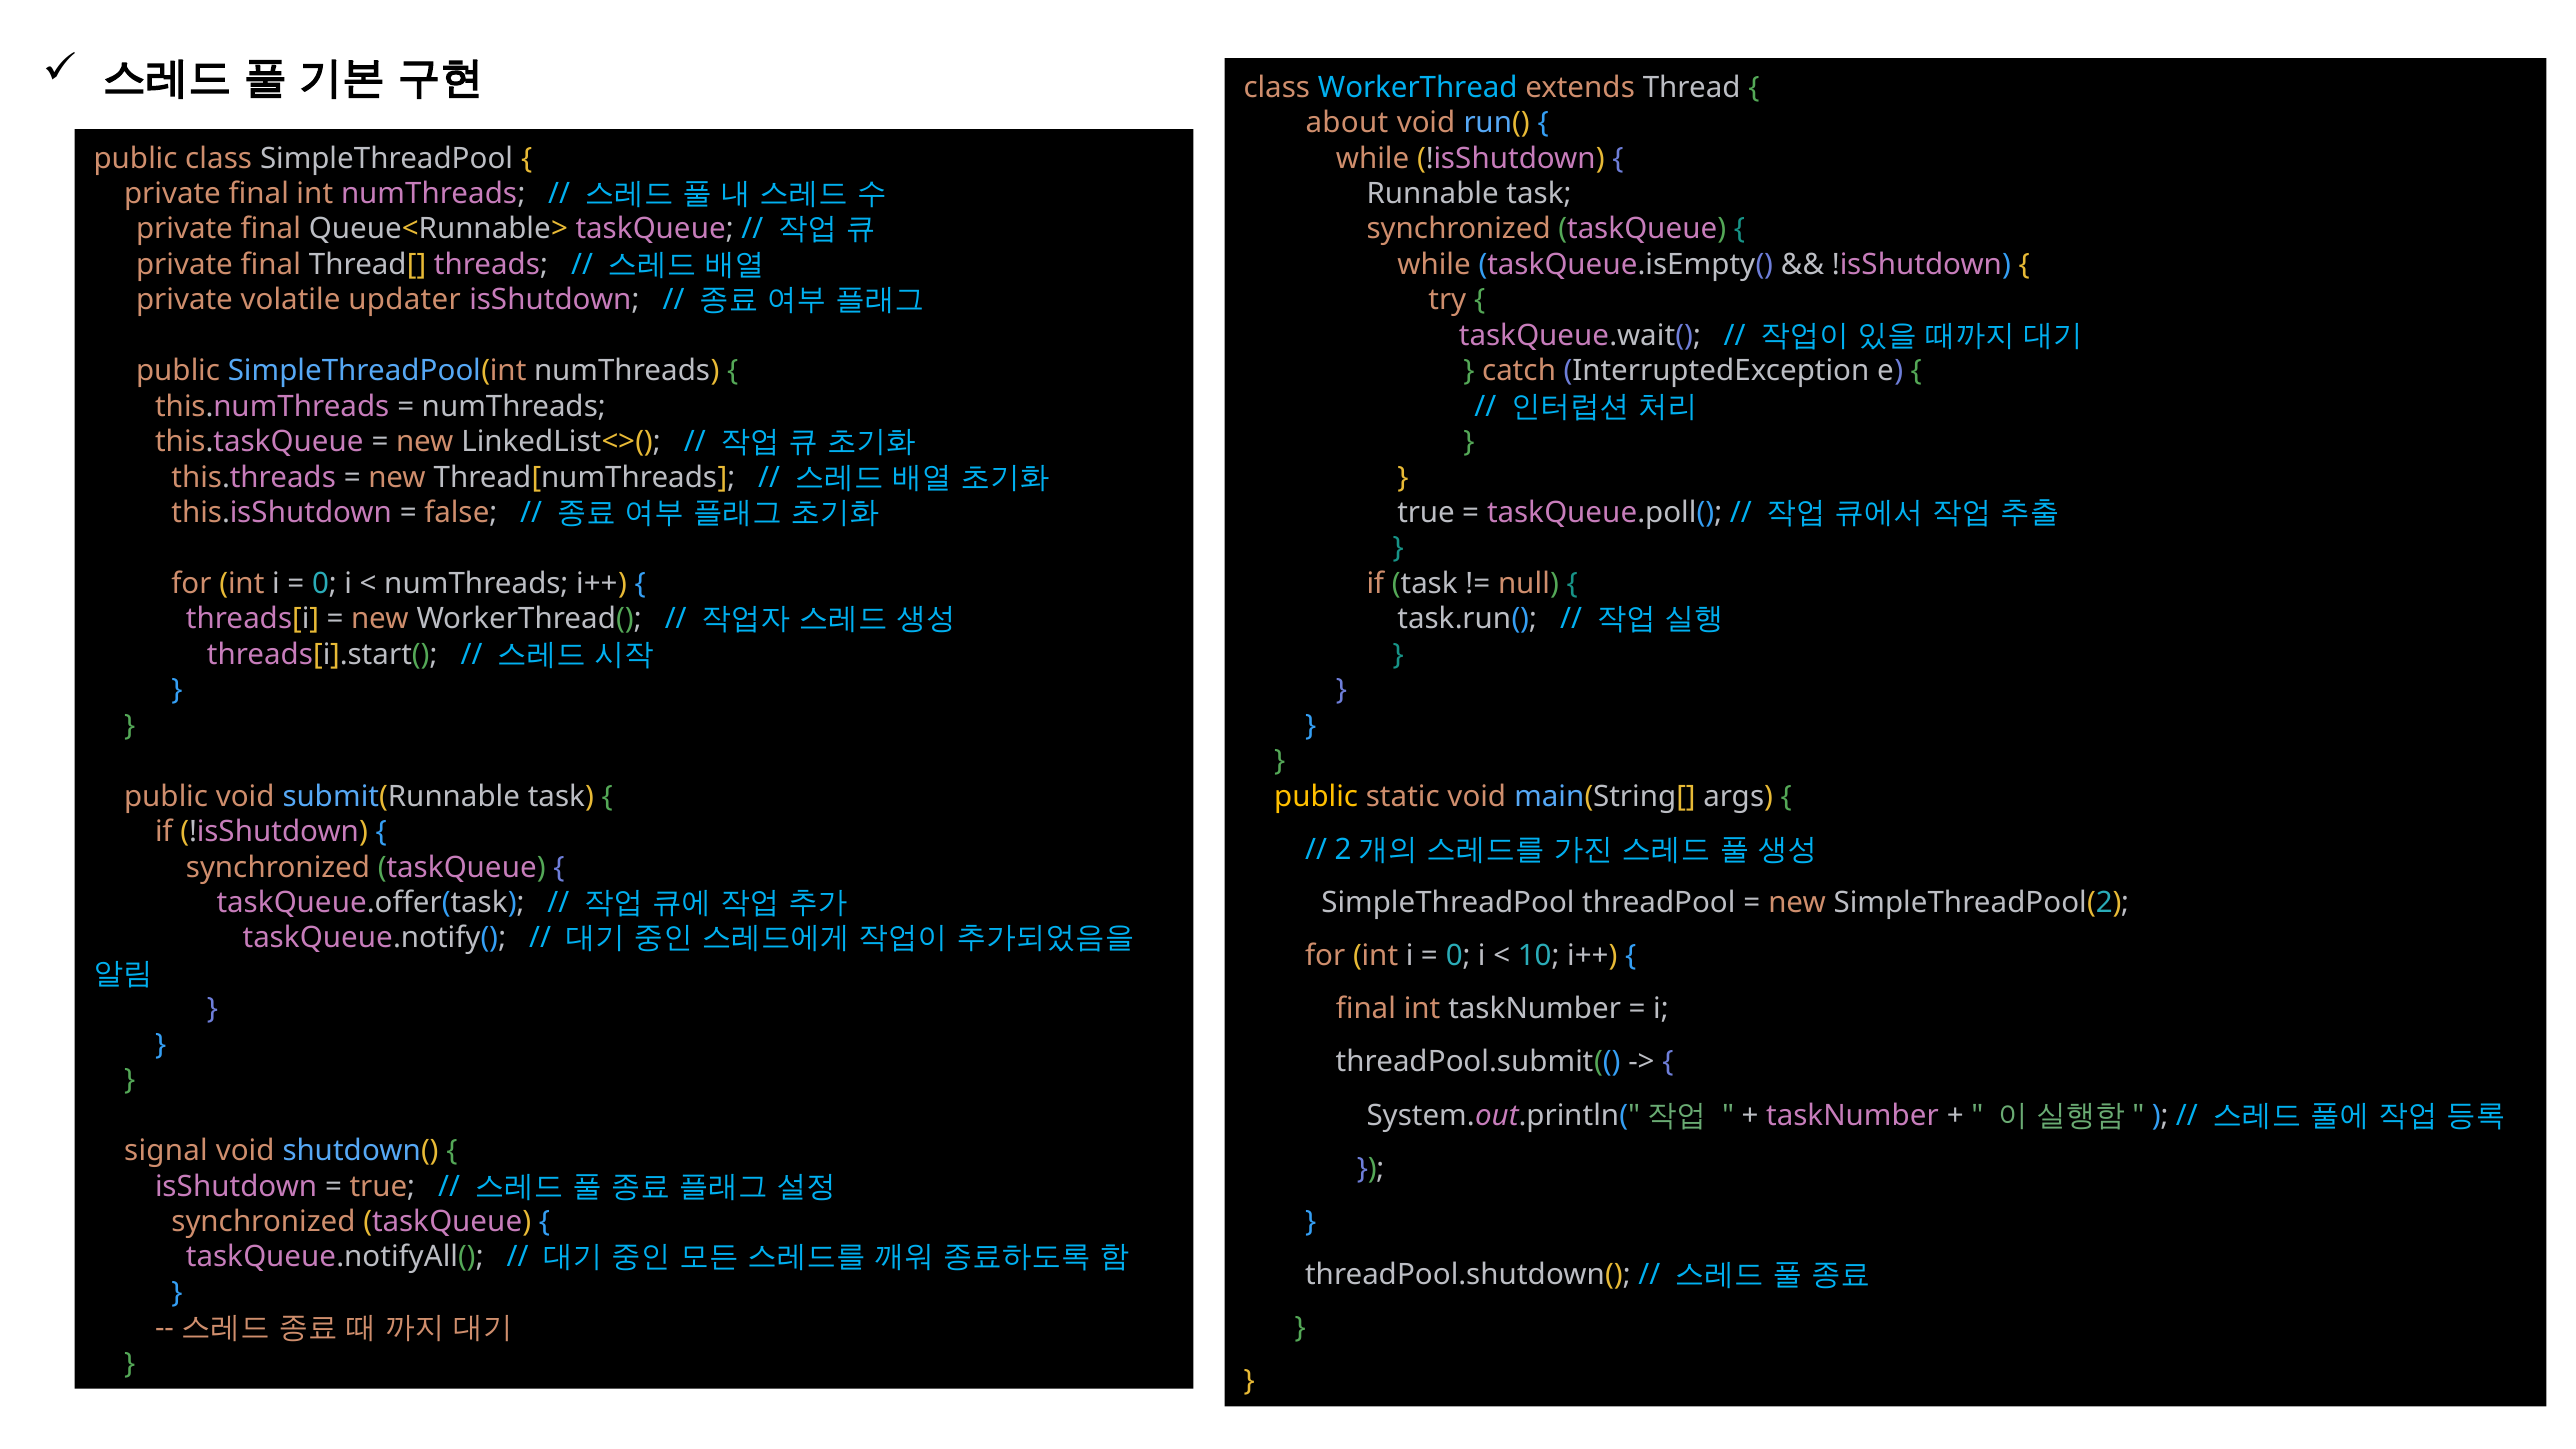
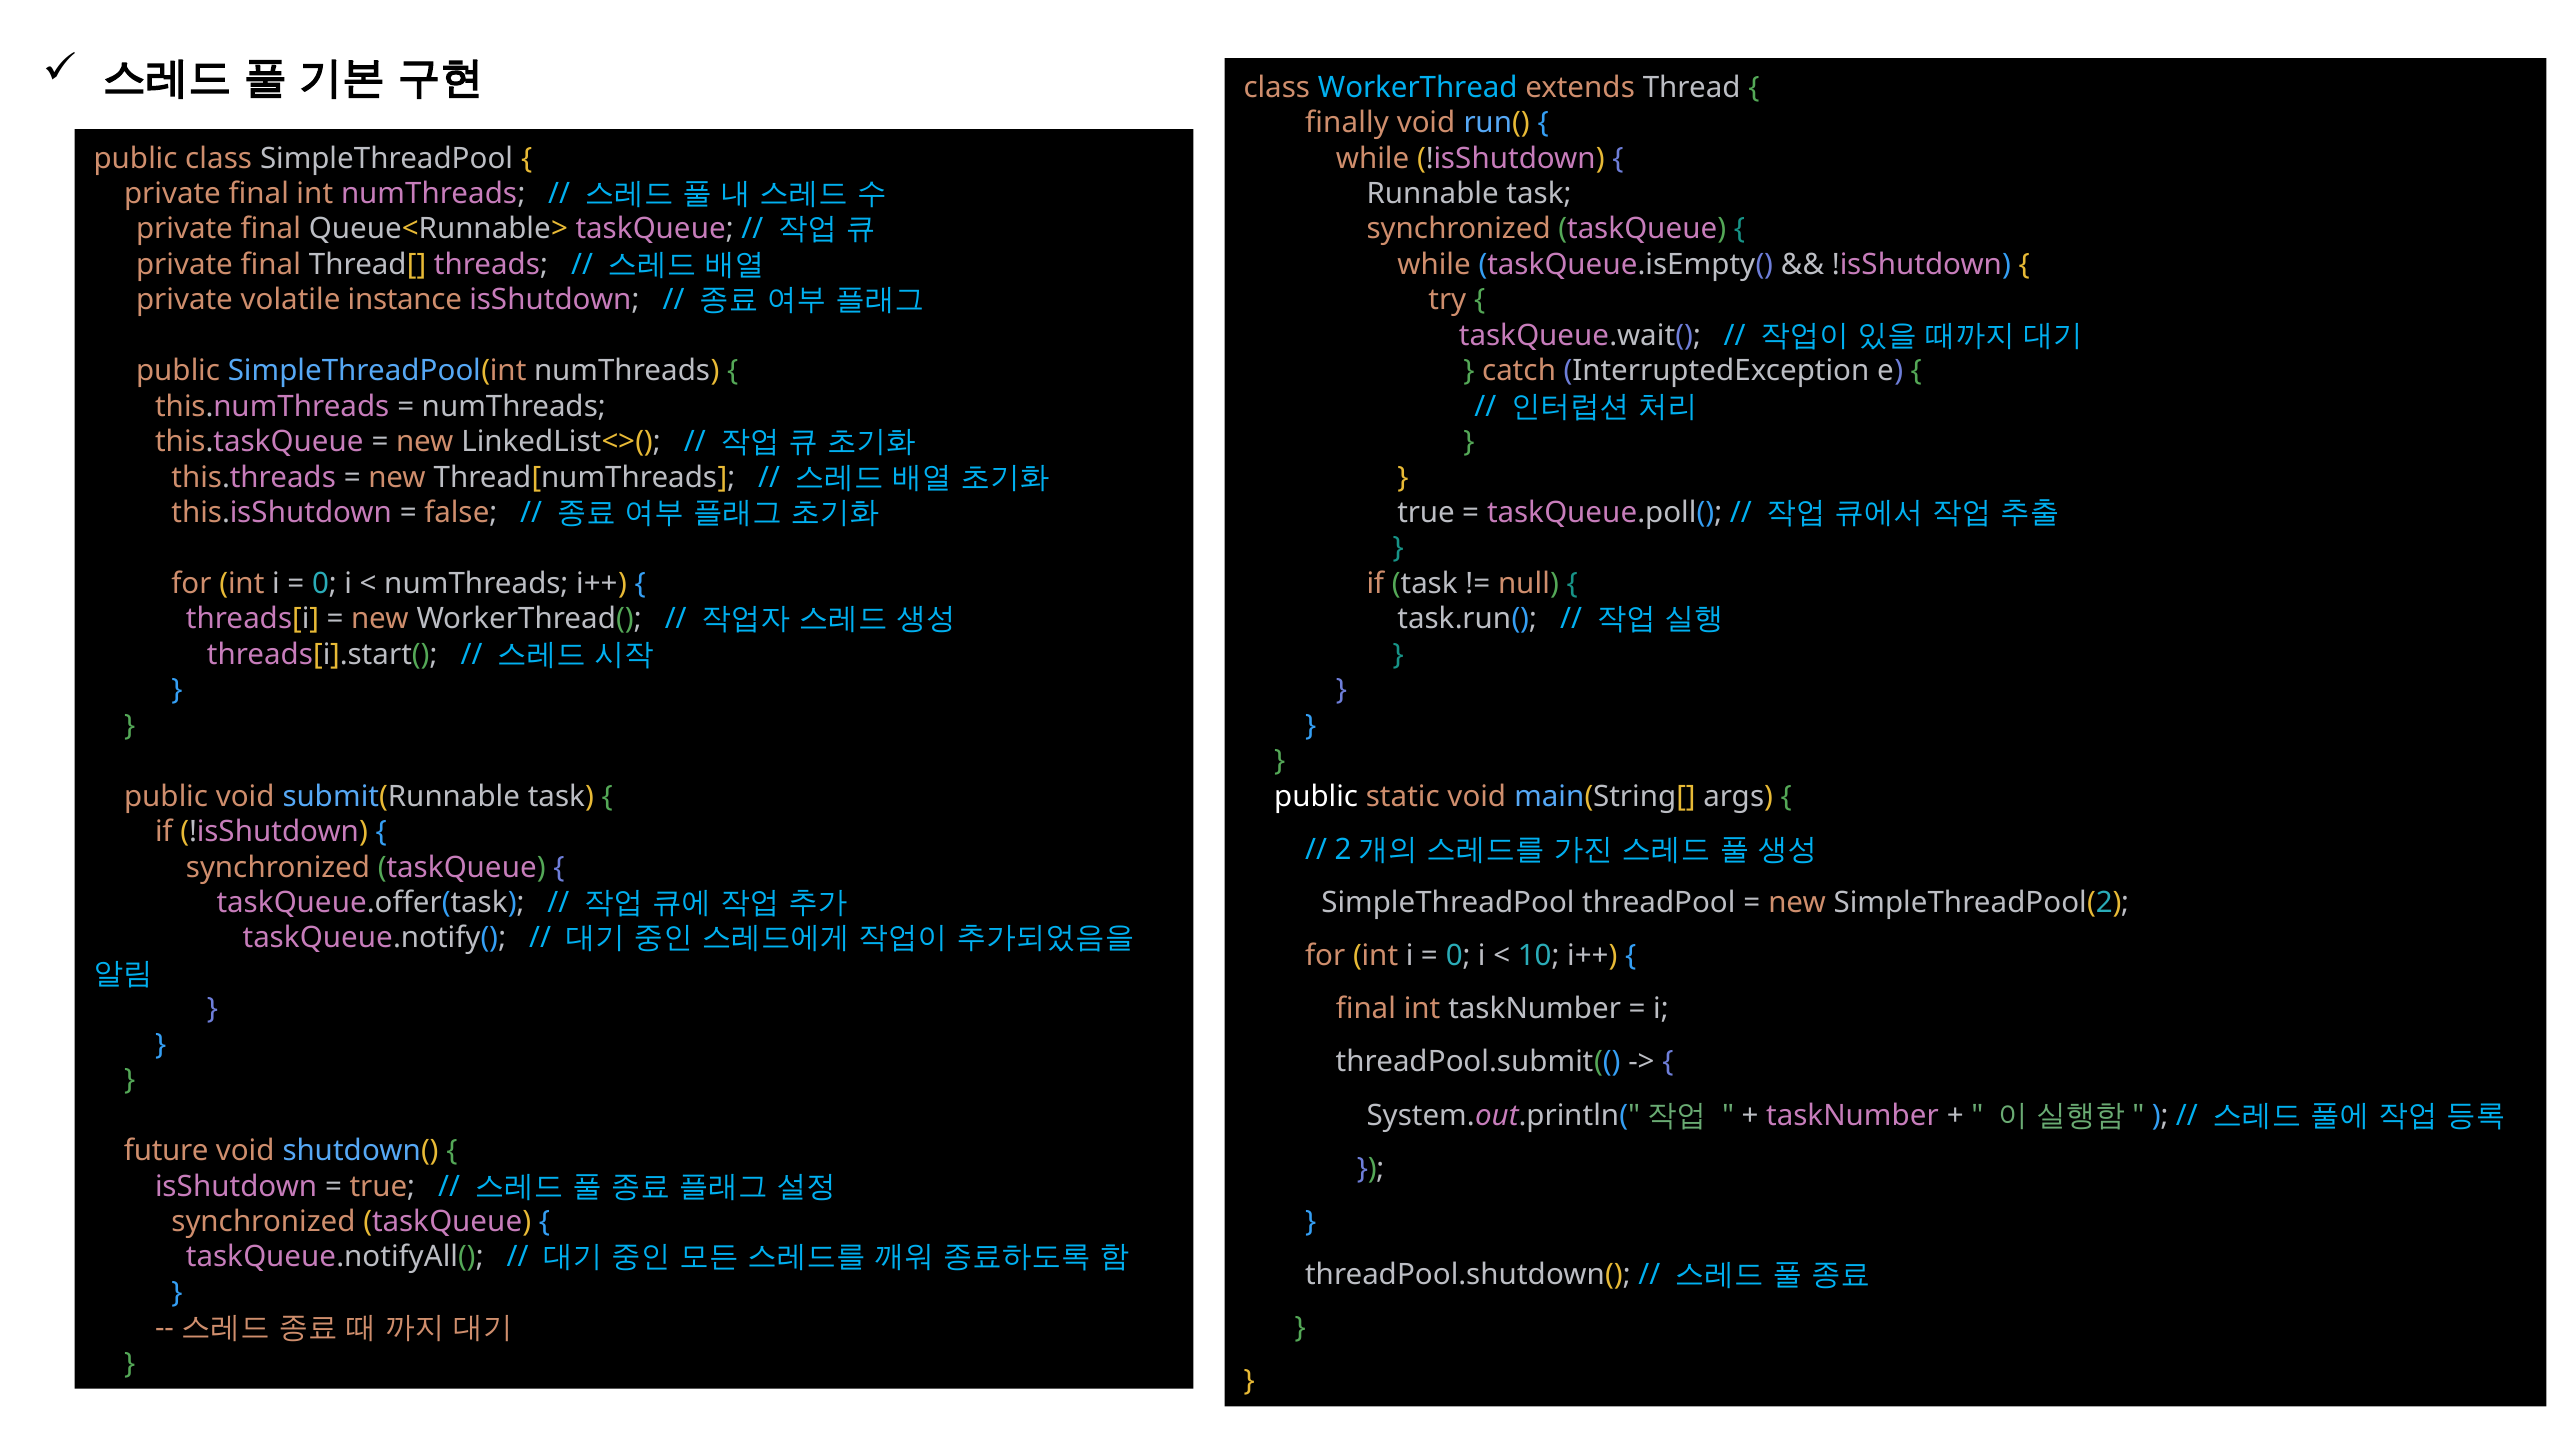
about: about -> finally
updater: updater -> instance
public at (1316, 796) colour: yellow -> white
signal: signal -> future
